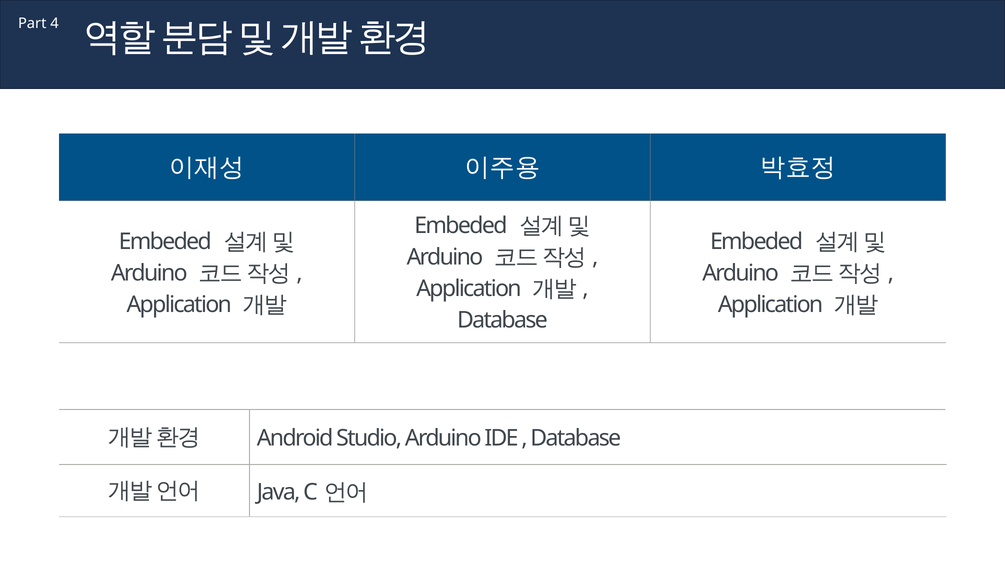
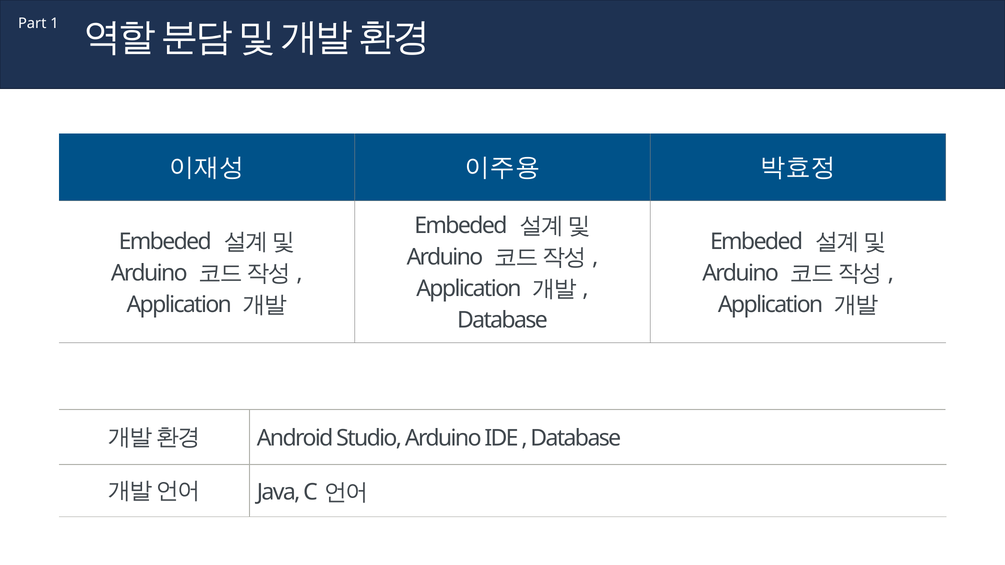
4: 4 -> 1
